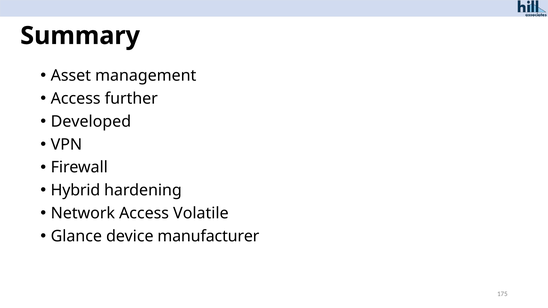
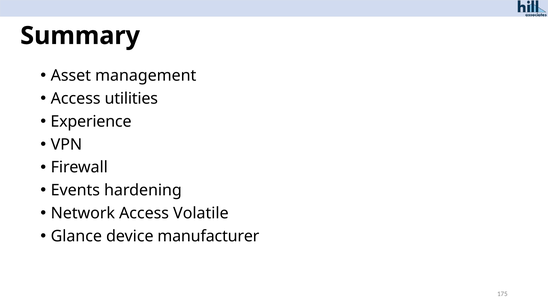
further: further -> utilities
Developed: Developed -> Experience
Hybrid: Hybrid -> Events
